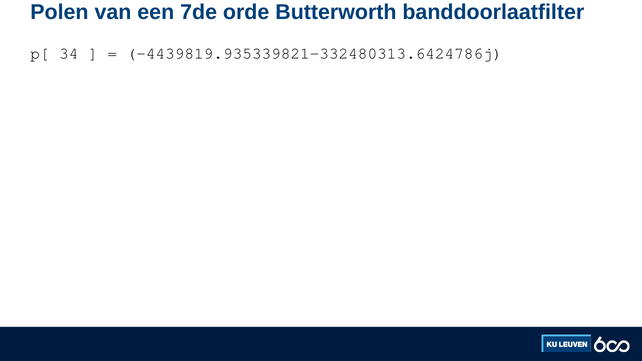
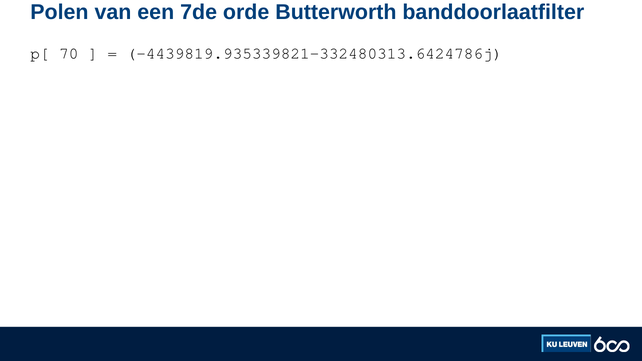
34: 34 -> 70
